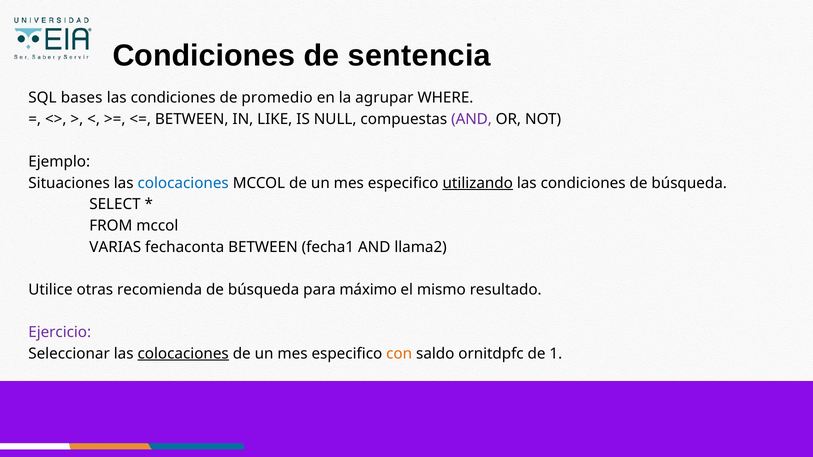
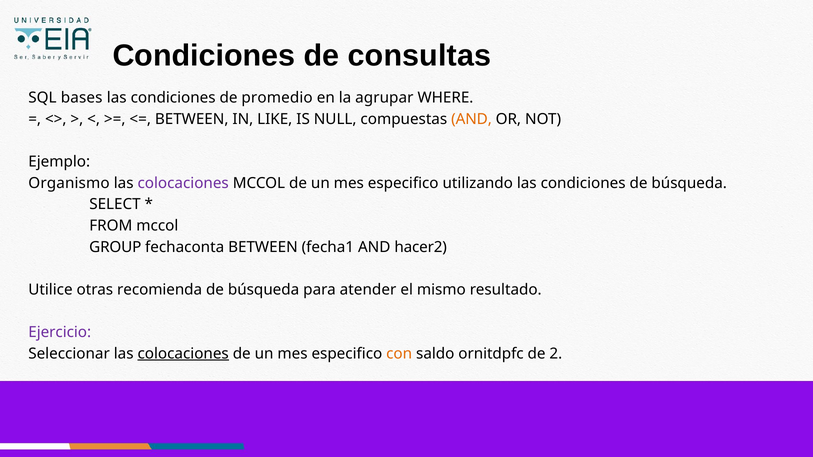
sentencia: sentencia -> consultas
AND at (472, 119) colour: purple -> orange
Situaciones: Situaciones -> Organismo
colocaciones at (183, 183) colour: blue -> purple
utilizando underline: present -> none
VARIAS: VARIAS -> GROUP
llama2: llama2 -> hacer2
máximo: máximo -> atender
1: 1 -> 2
